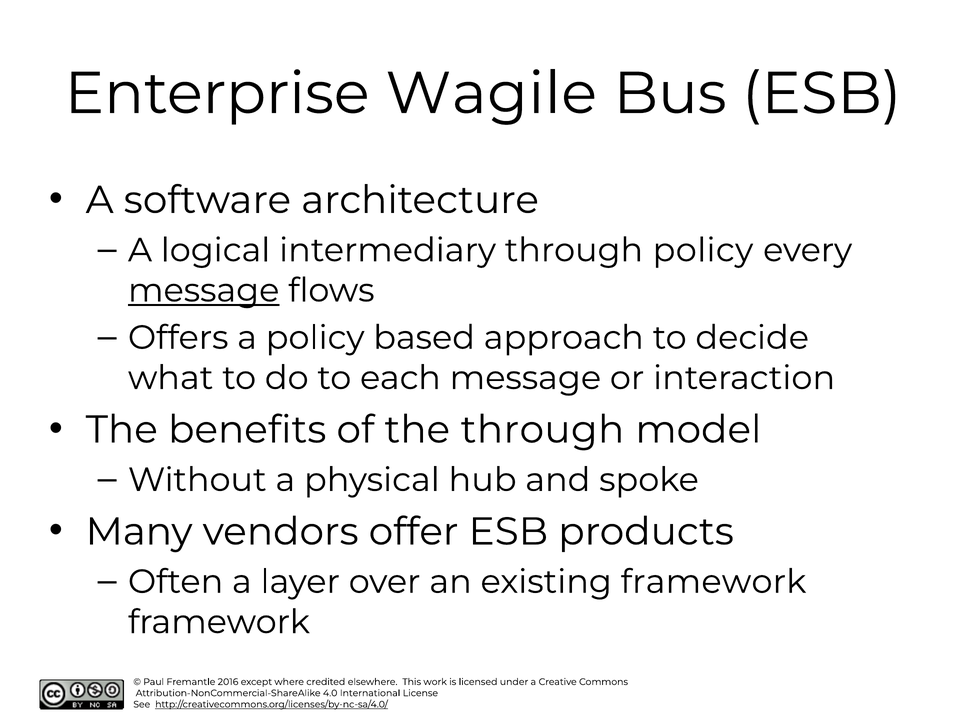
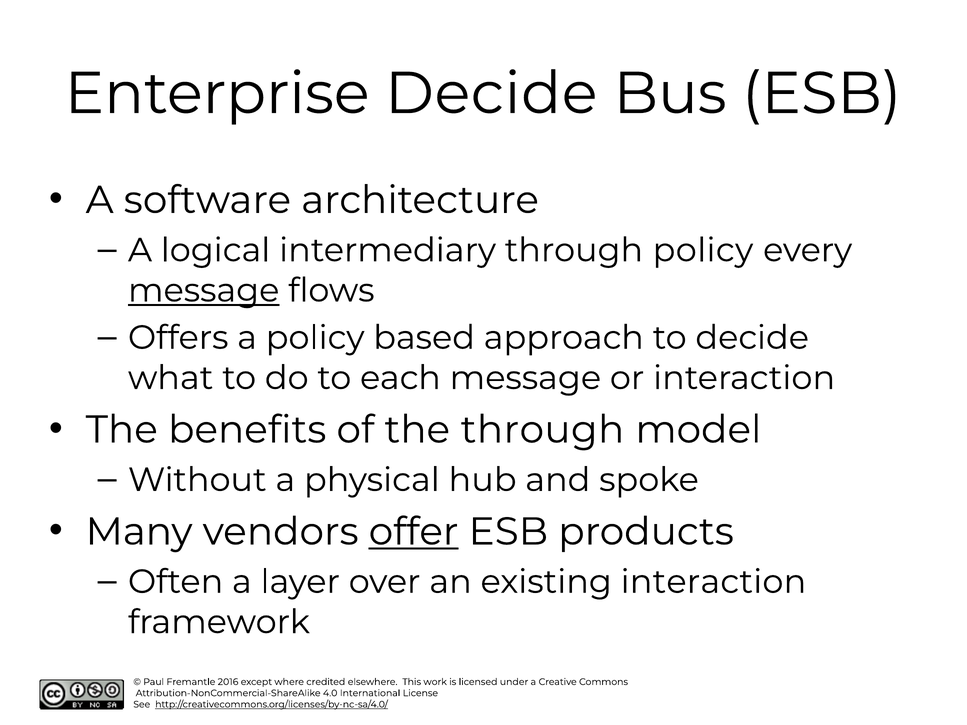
Enterprise Wagile: Wagile -> Decide
offer underline: none -> present
existing framework: framework -> interaction
